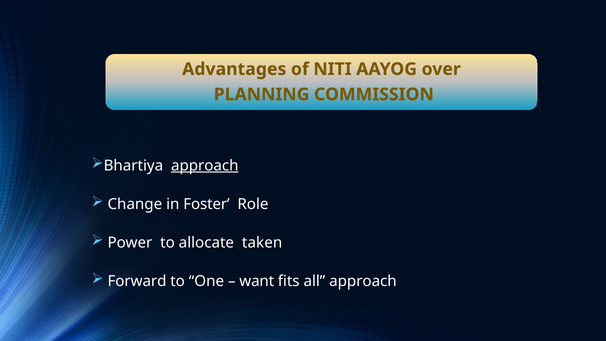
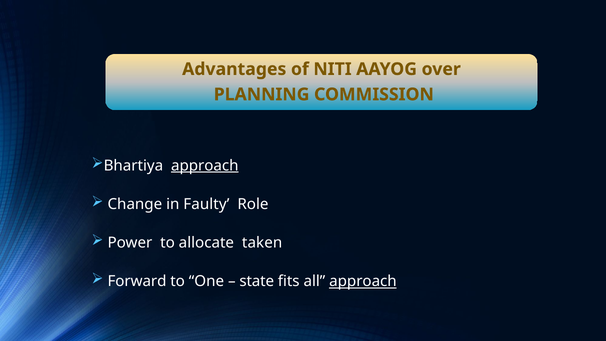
Foster: Foster -> Faulty
want: want -> state
approach at (363, 281) underline: none -> present
